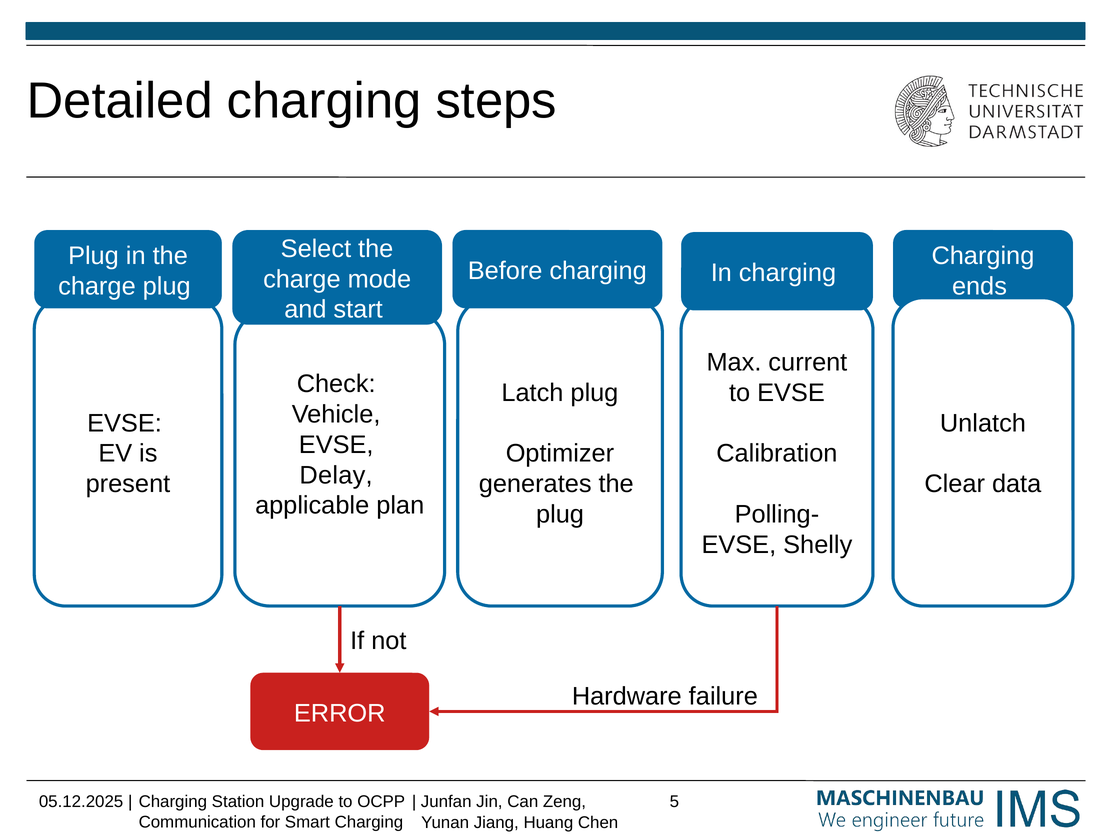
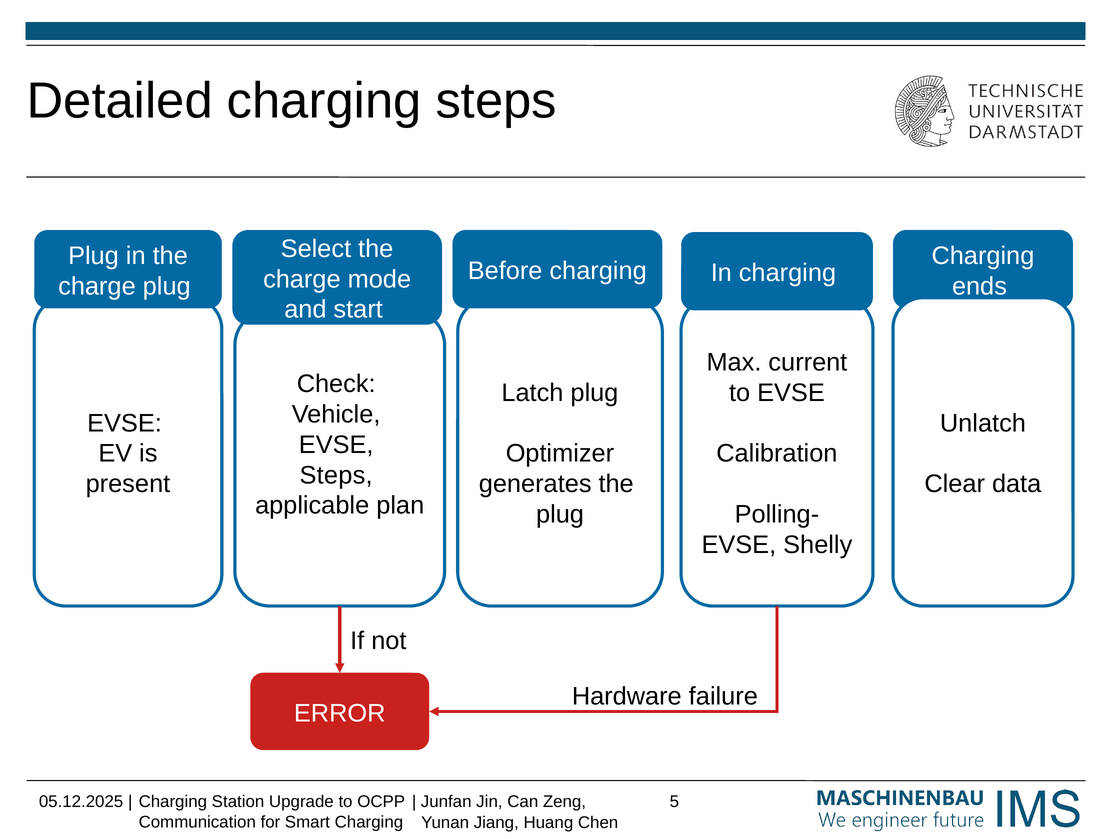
Delay at (336, 475): Delay -> Steps
